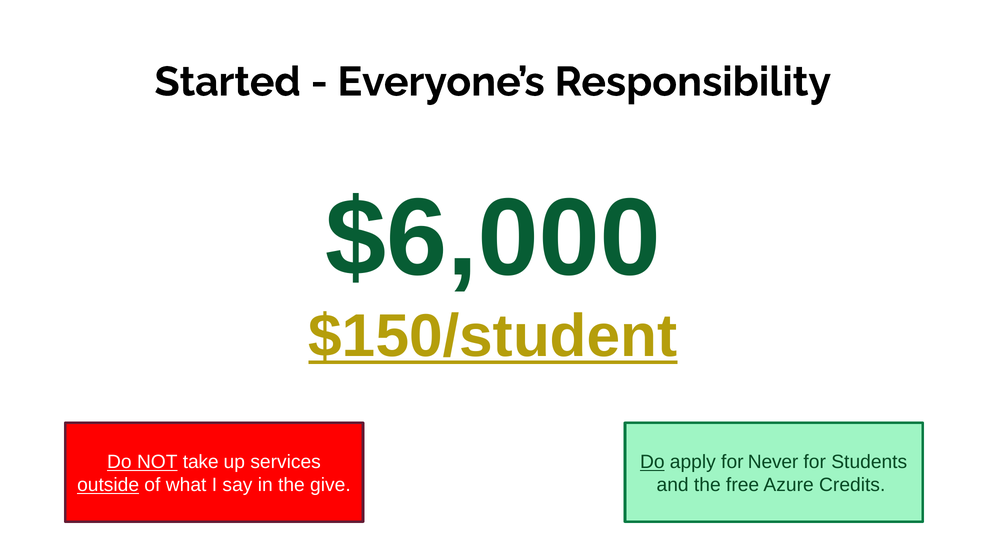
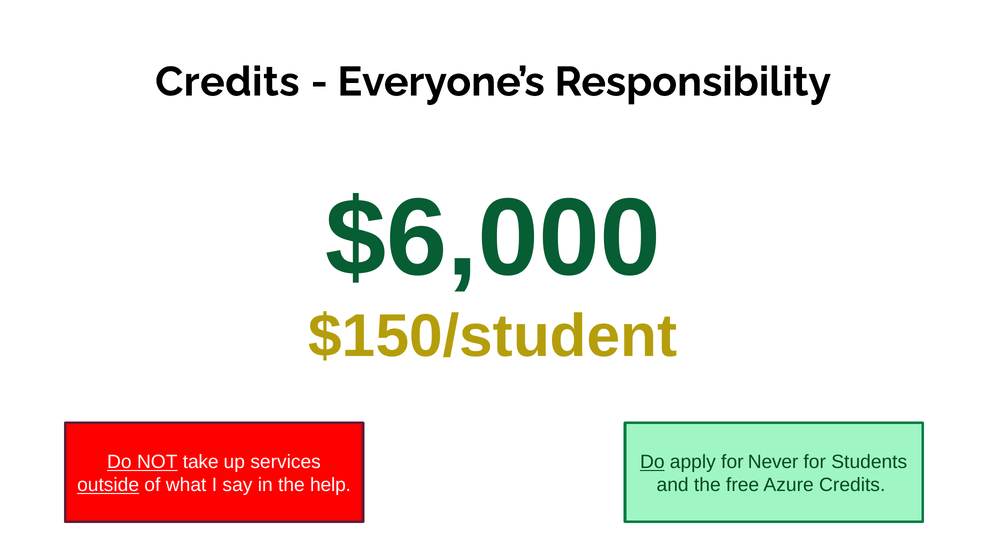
Started at (228, 82): Started -> Credits
$150/student underline: present -> none
give: give -> help
